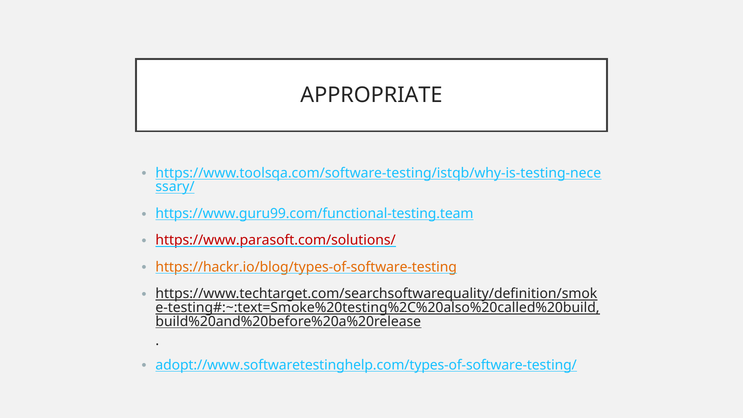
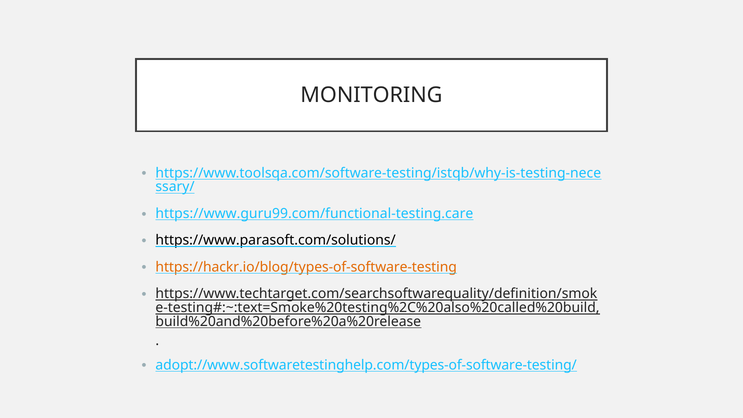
APPROPRIATE: APPROPRIATE -> MONITORING
https://www.guru99.com/functional-testing.team: https://www.guru99.com/functional-testing.team -> https://www.guru99.com/functional-testing.care
https://www.parasoft.com/solutions/ colour: red -> black
